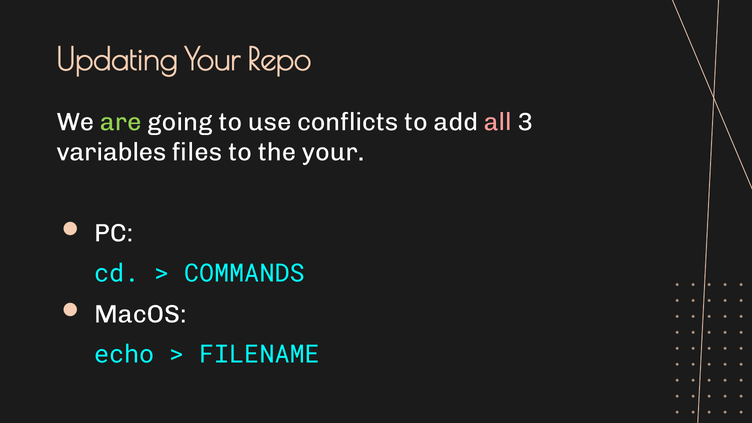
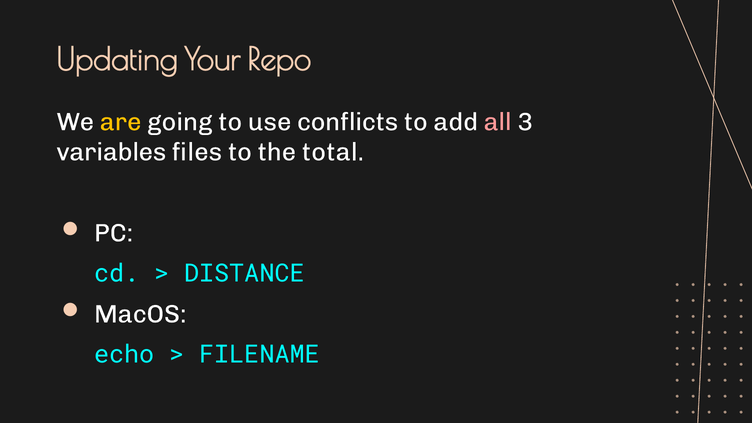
are colour: light green -> yellow
the your: your -> total
COMMANDS: COMMANDS -> DISTANCE
